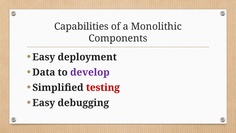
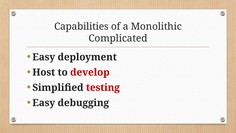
Components: Components -> Complicated
Data: Data -> Host
develop colour: purple -> red
